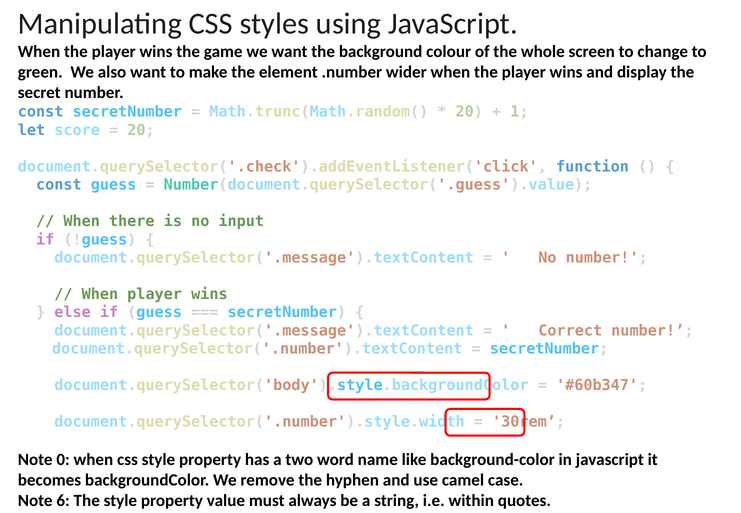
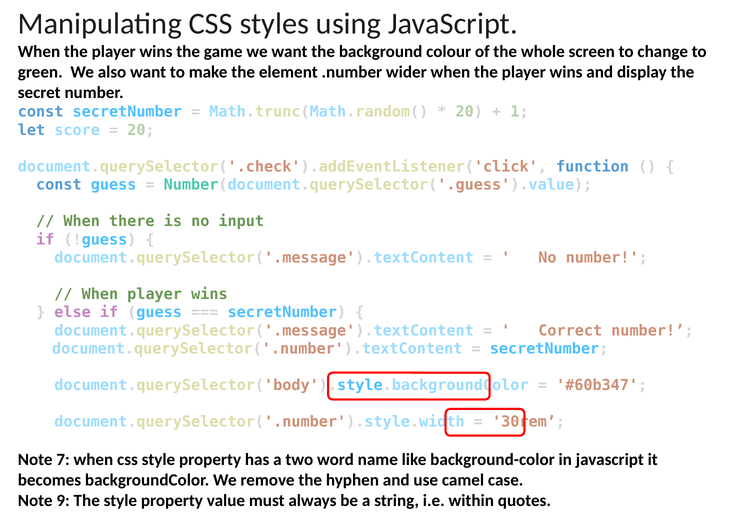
0: 0 -> 7
6: 6 -> 9
